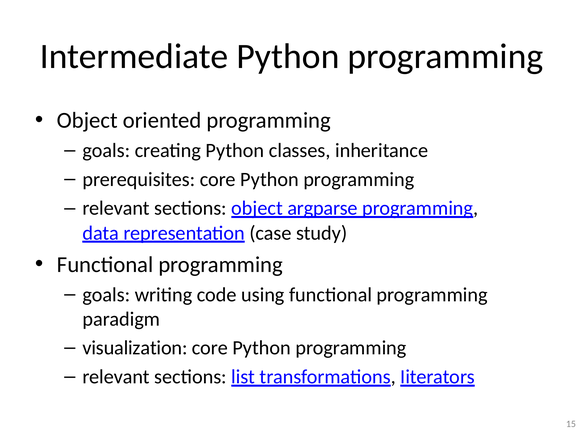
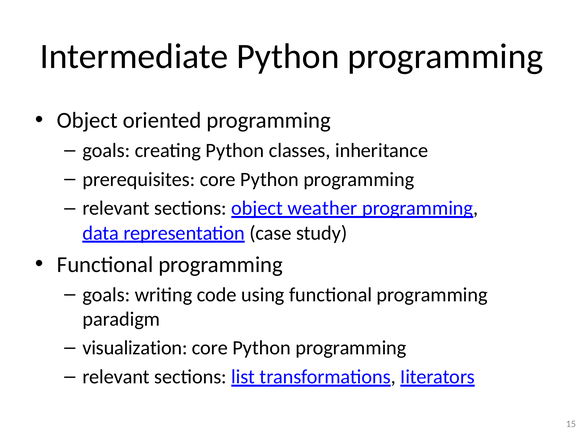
argparse: argparse -> weather
